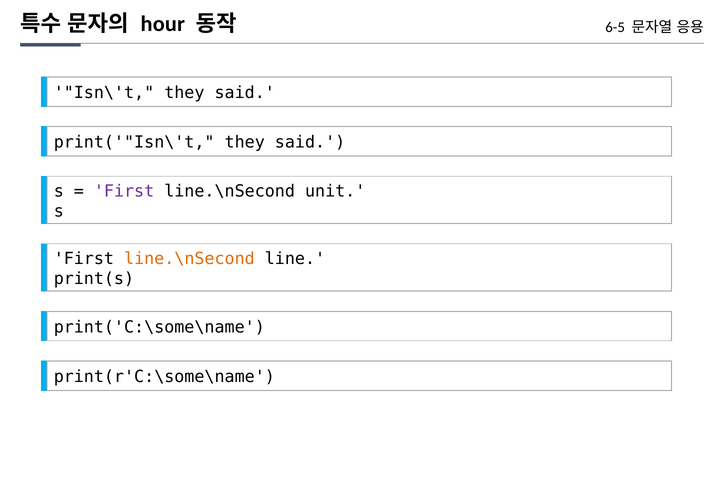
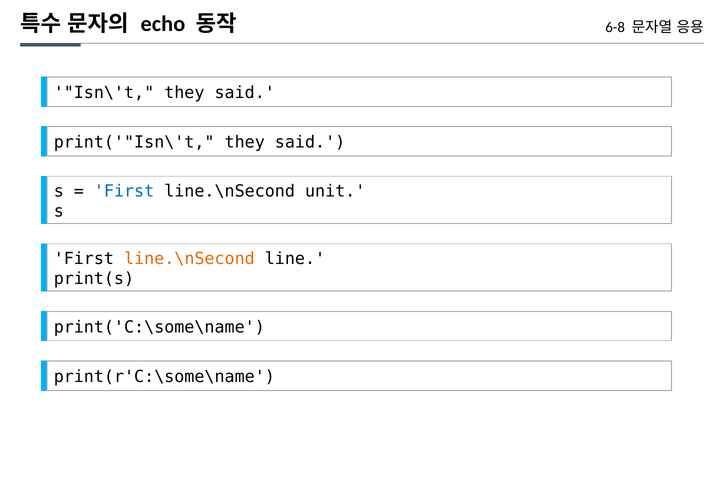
hour: hour -> echo
6-5: 6-5 -> 6-8
First at (124, 191) colour: purple -> blue
